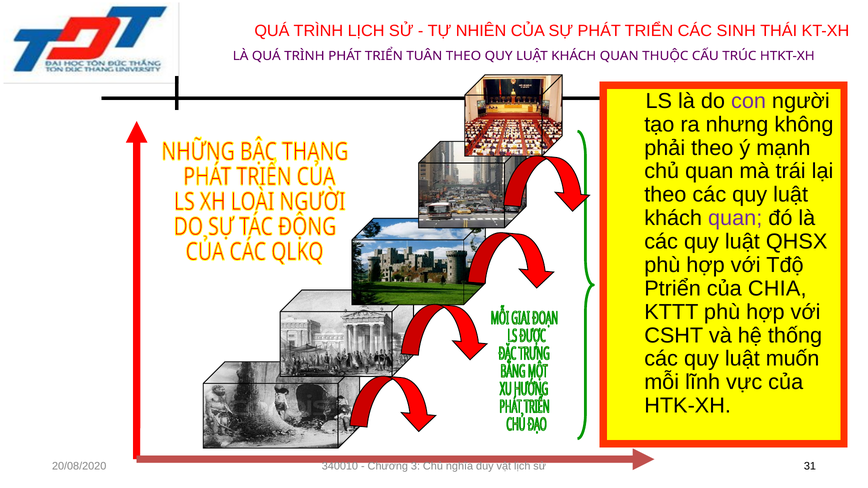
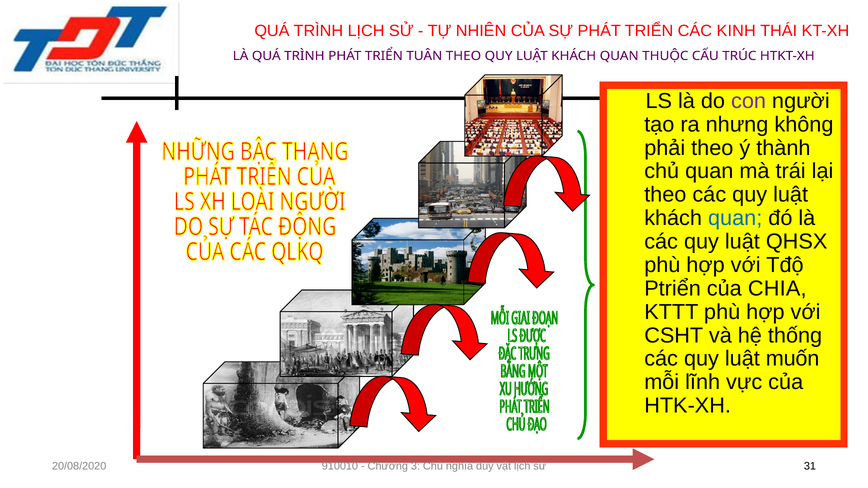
SINH: SINH -> KINH
mạnh: mạnh -> thành
quan at (735, 218) colour: purple -> blue
340010: 340010 -> 910010
